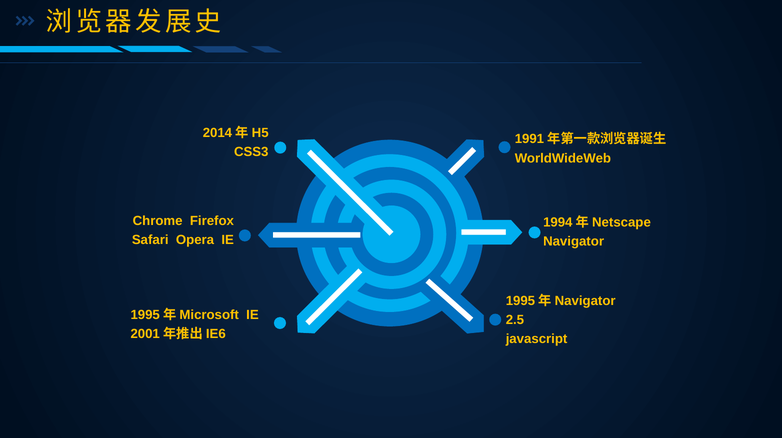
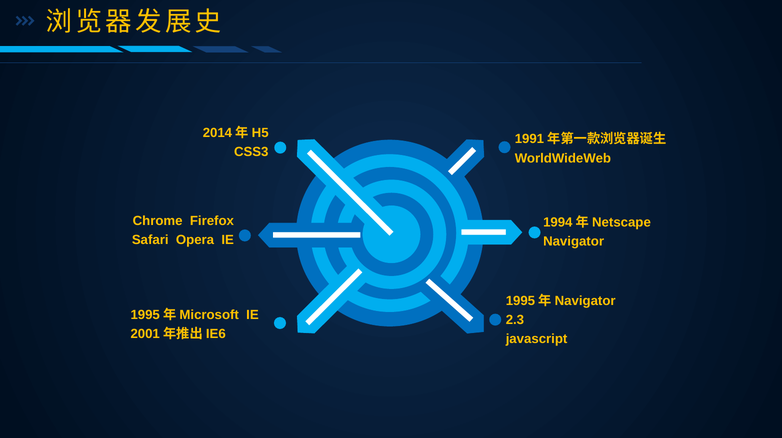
2.5: 2.5 -> 2.3
